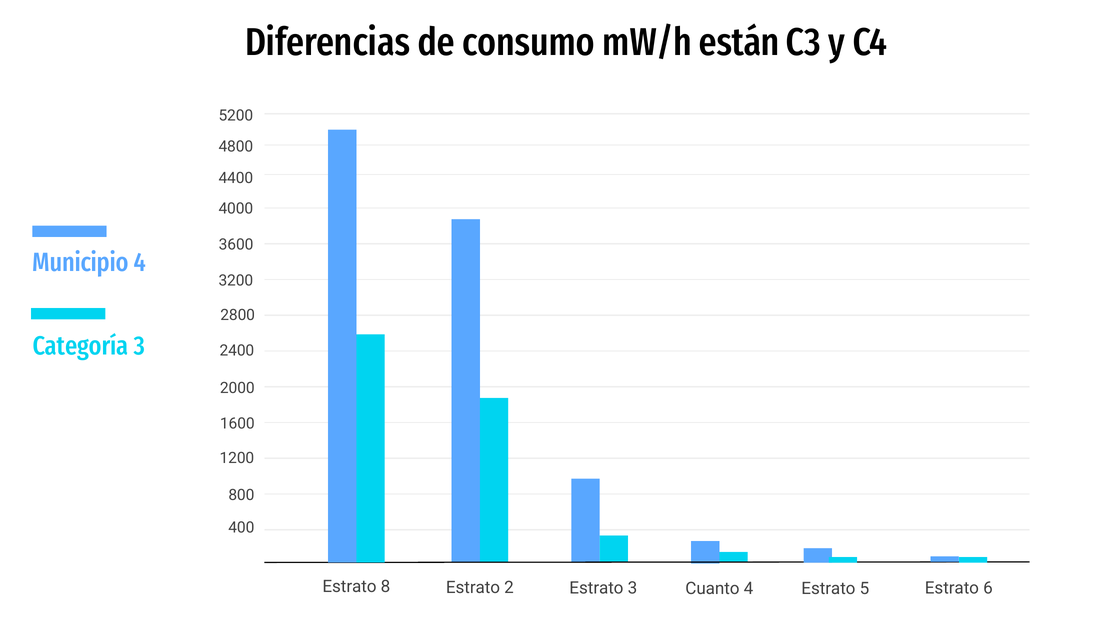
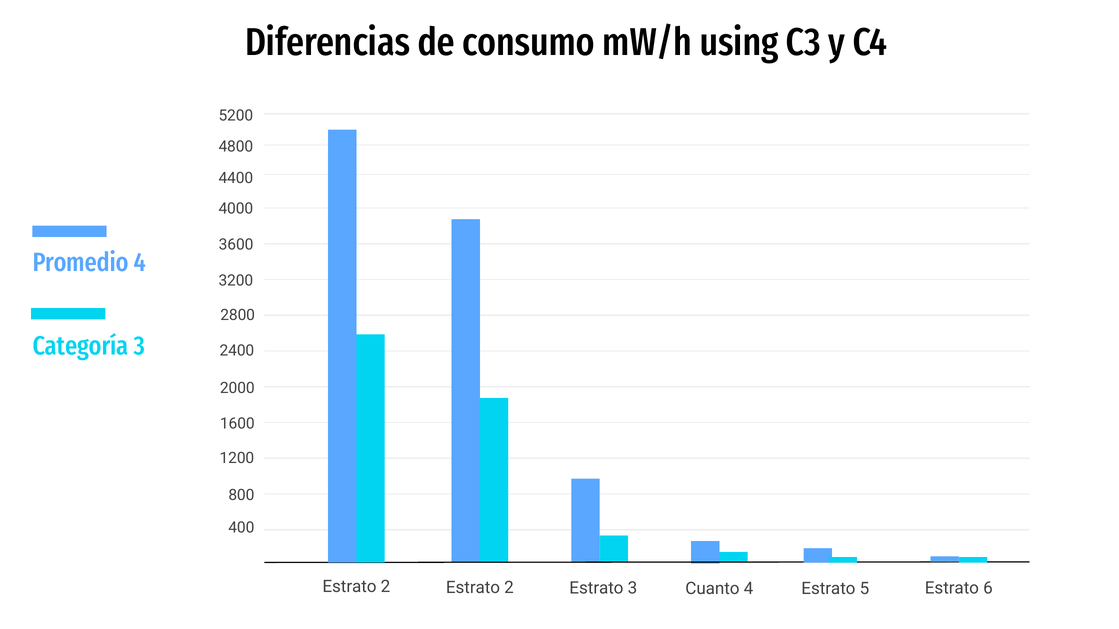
están: están -> using
Municipio: Municipio -> Promedio
8 at (386, 587): 8 -> 2
